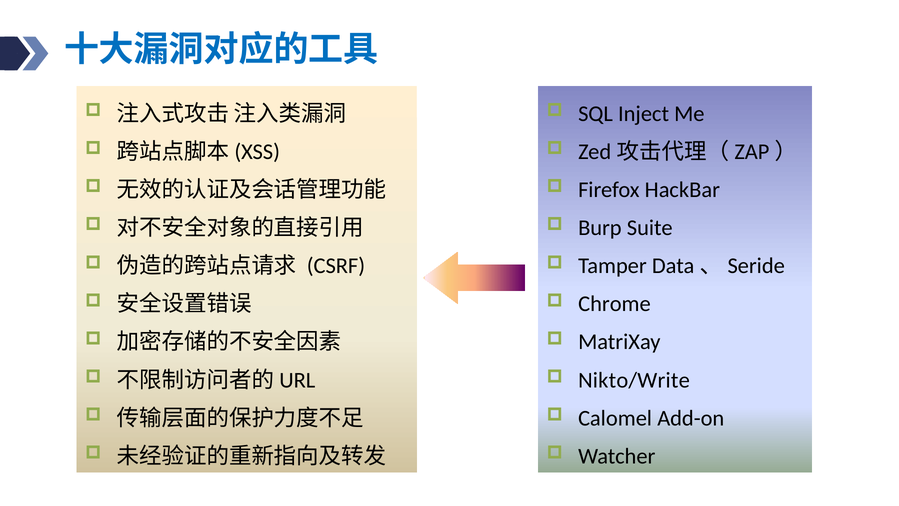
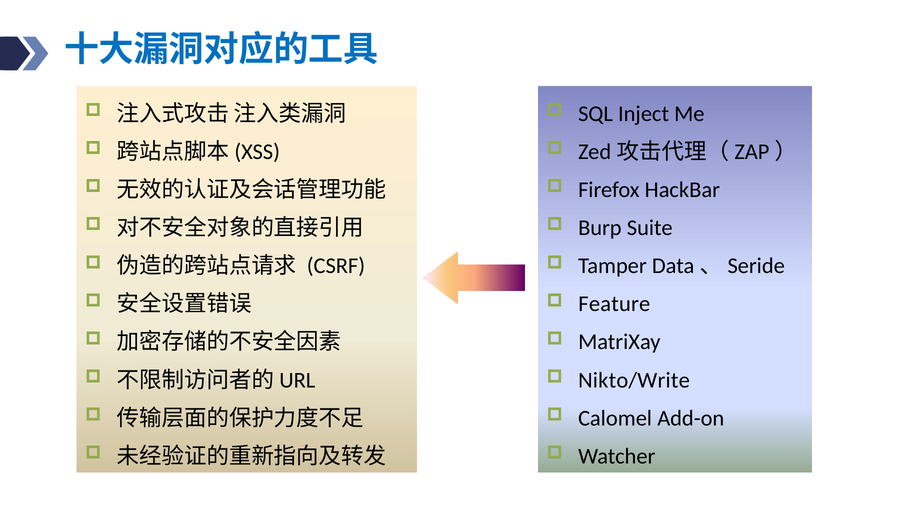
Chrome: Chrome -> Feature
